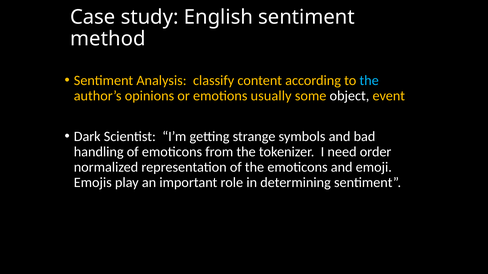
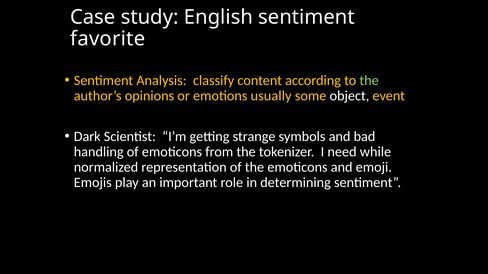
method: method -> favorite
the at (369, 80) colour: light blue -> light green
order: order -> while
